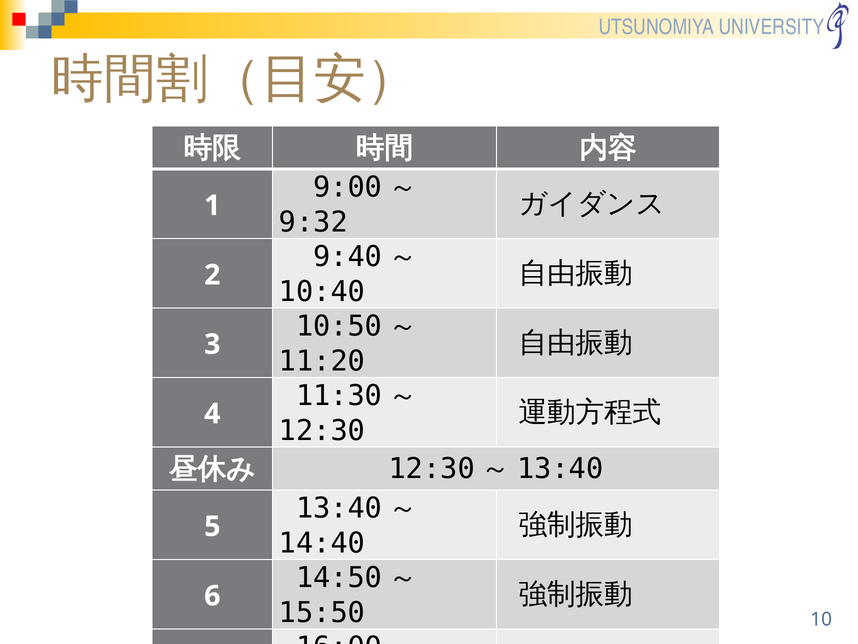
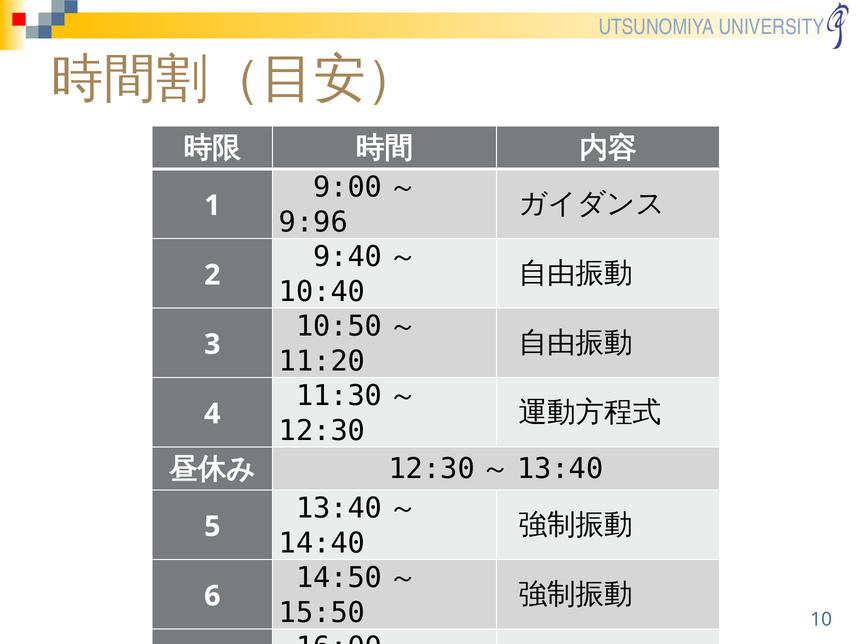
9:32: 9:32 -> 9:96
